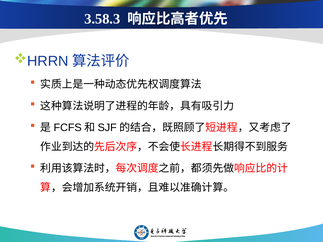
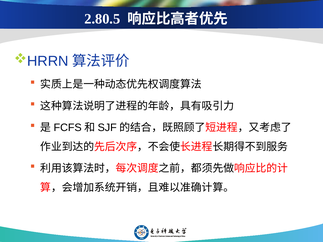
3.58.3: 3.58.3 -> 2.80.5
